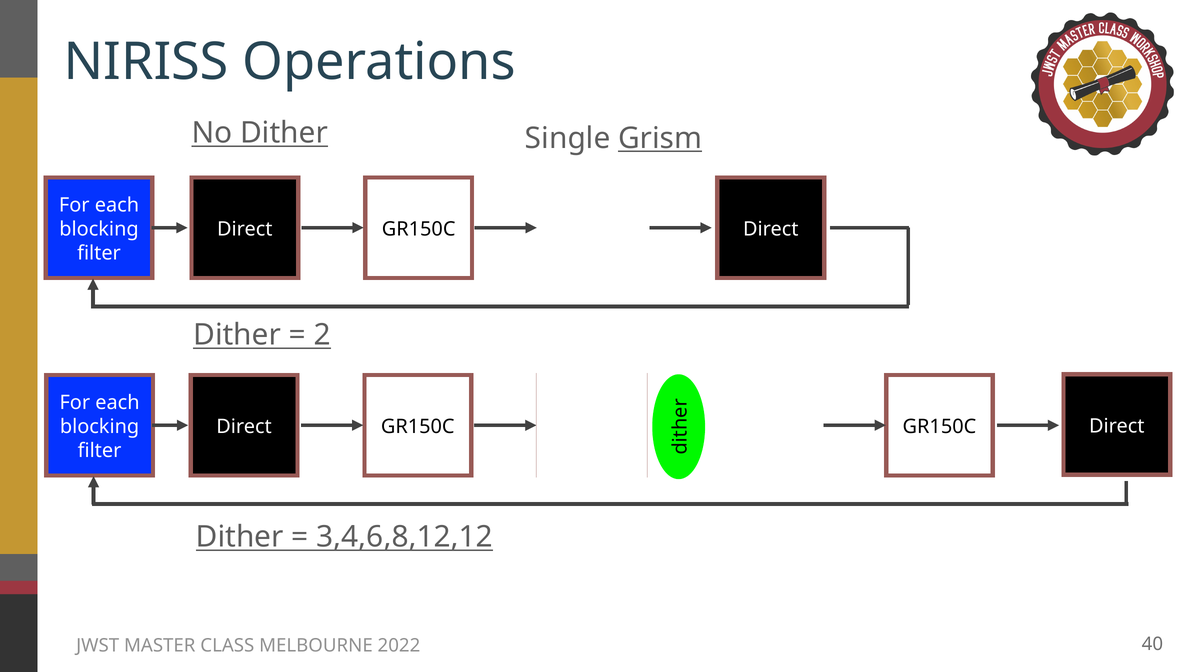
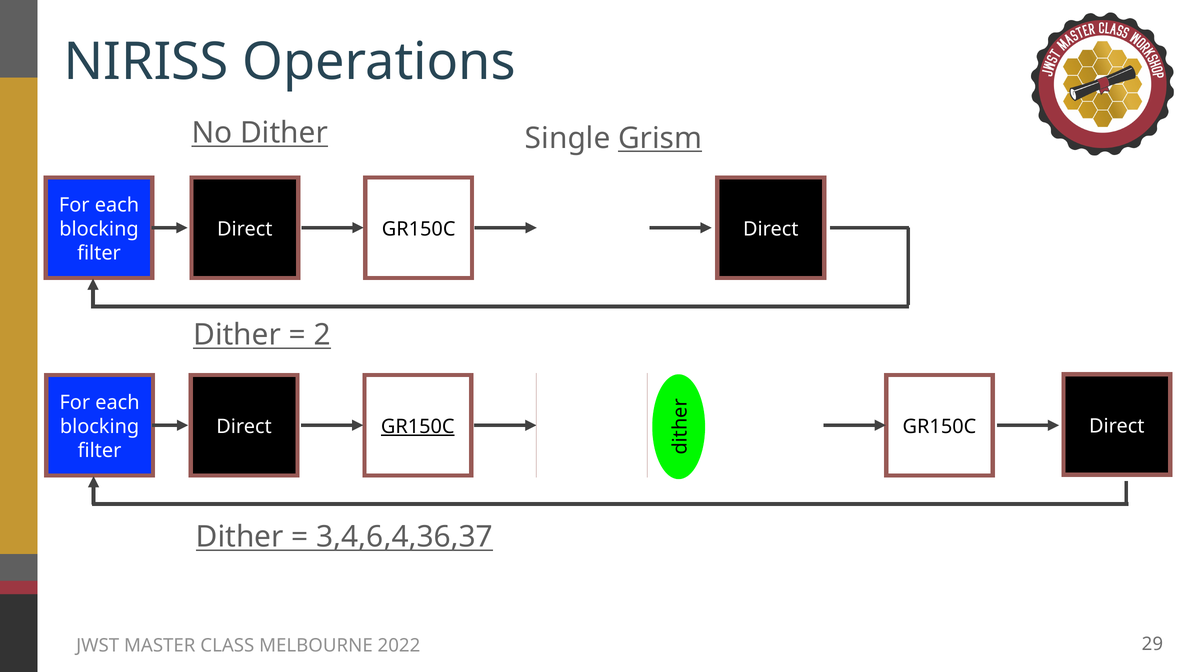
GR150C at (418, 427) underline: none -> present
3,4,6,8,12,12: 3,4,6,8,12,12 -> 3,4,6,4,36,37
40: 40 -> 29
